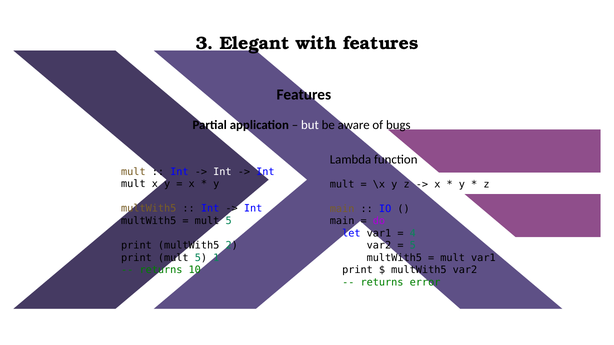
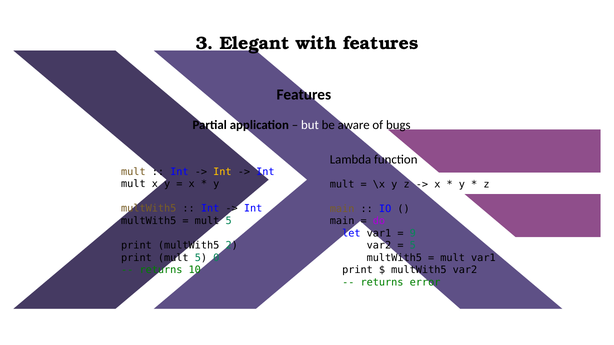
Int at (222, 172) colour: white -> yellow
4: 4 -> 9
1: 1 -> 0
